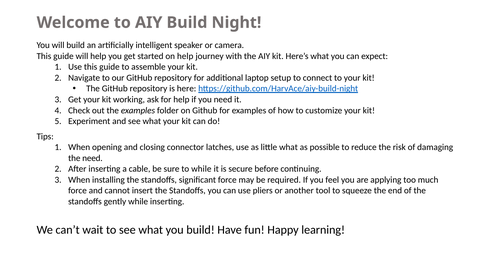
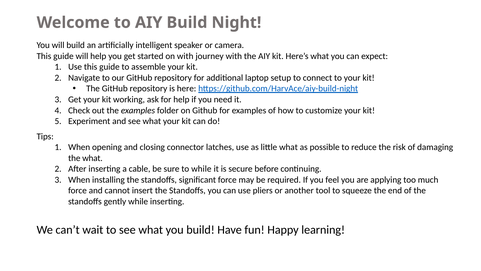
on help: help -> with
the need: need -> what
